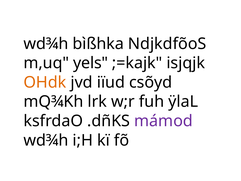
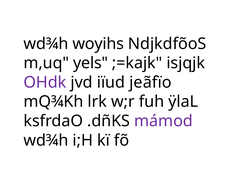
bìßhka: bìßhka -> woyihs
OHdk colour: orange -> purple
csõyd: csõyd -> jeãfïo
